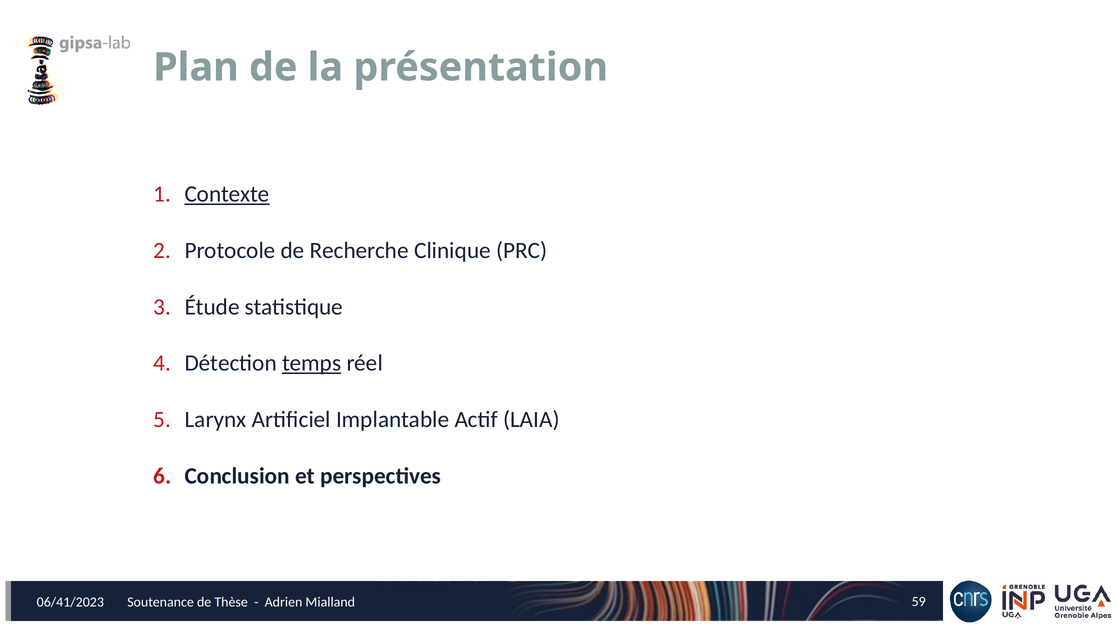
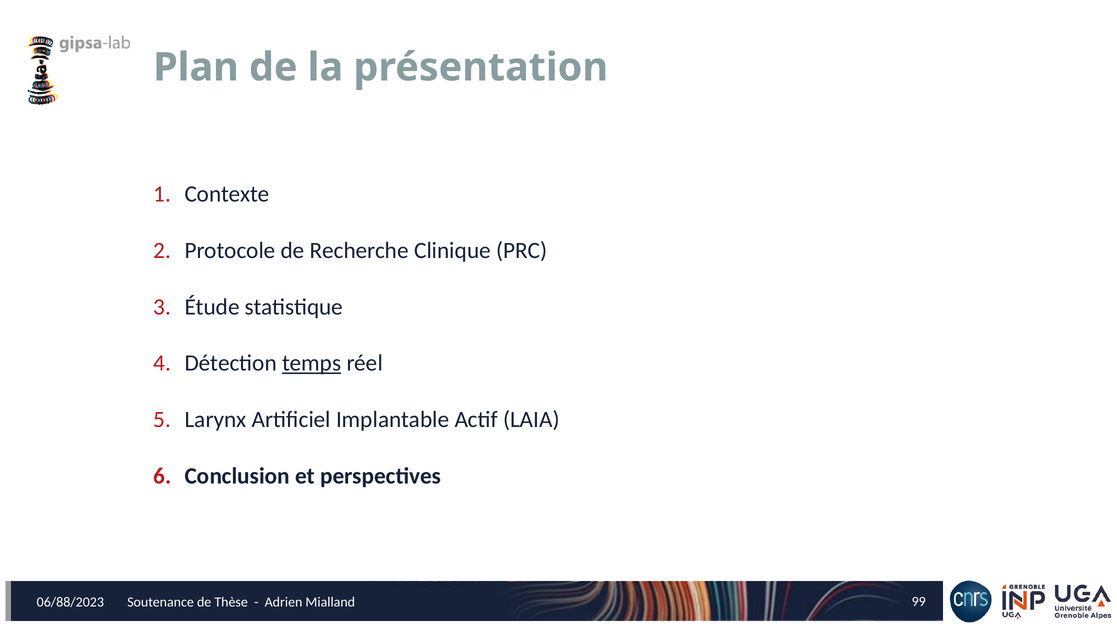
Contexte underline: present -> none
06/41/2023: 06/41/2023 -> 06/88/2023
59: 59 -> 99
